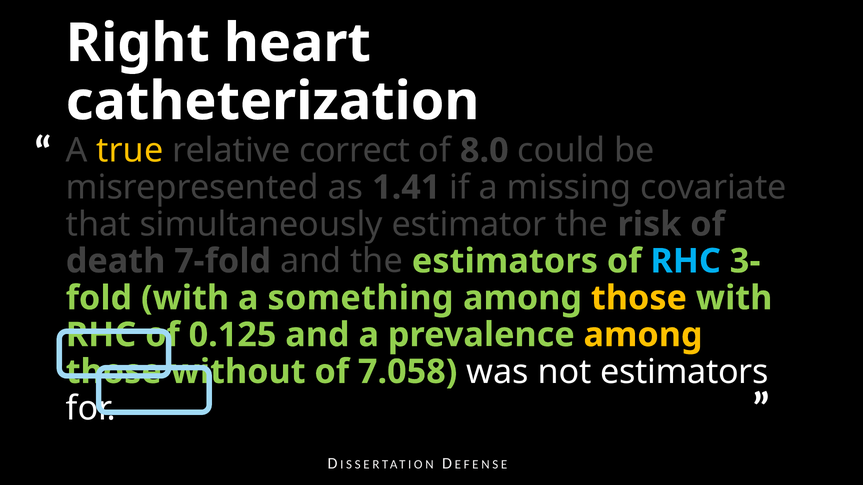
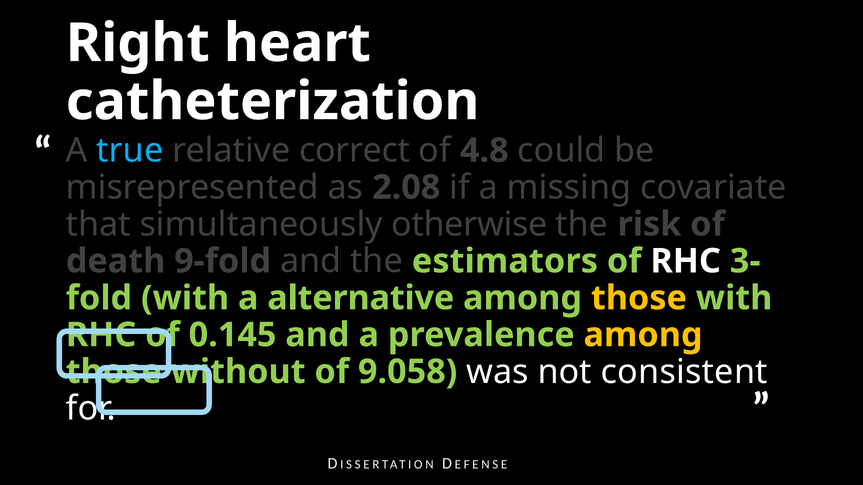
true colour: yellow -> light blue
8.0: 8.0 -> 4.8
1.41: 1.41 -> 2.08
estimator: estimator -> otherwise
7-fold: 7-fold -> 9-fold
RHC at (686, 261) colour: light blue -> white
something: something -> alternative
0.125: 0.125 -> 0.145
7.058: 7.058 -> 9.058
not estimators: estimators -> consistent
